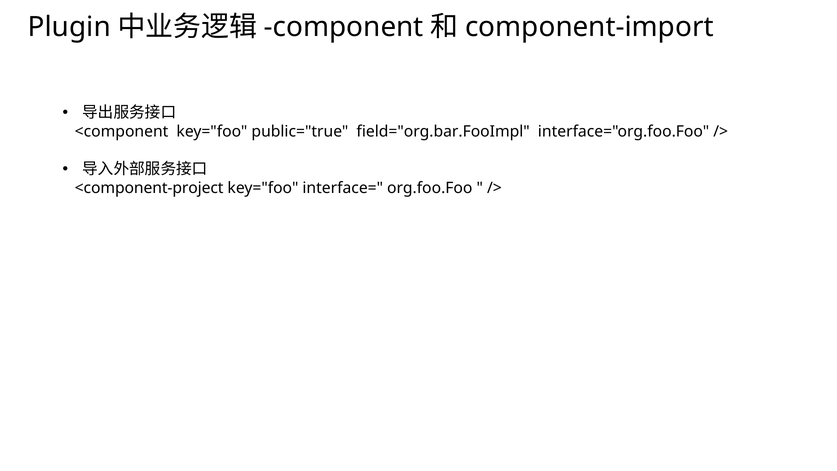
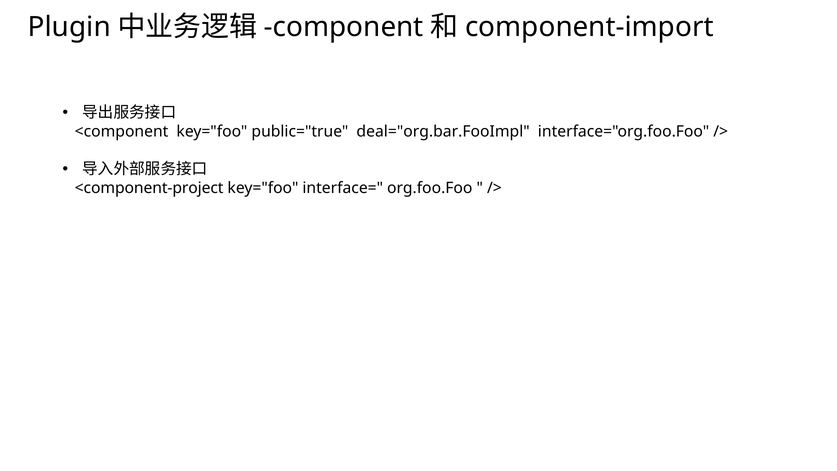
field="org.bar.FooImpl: field="org.bar.FooImpl -> deal="org.bar.FooImpl
